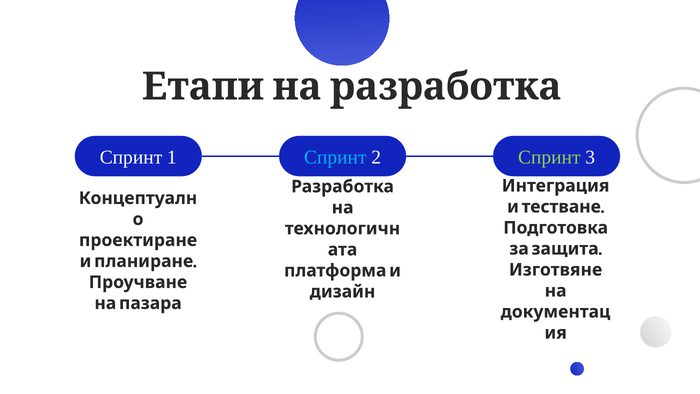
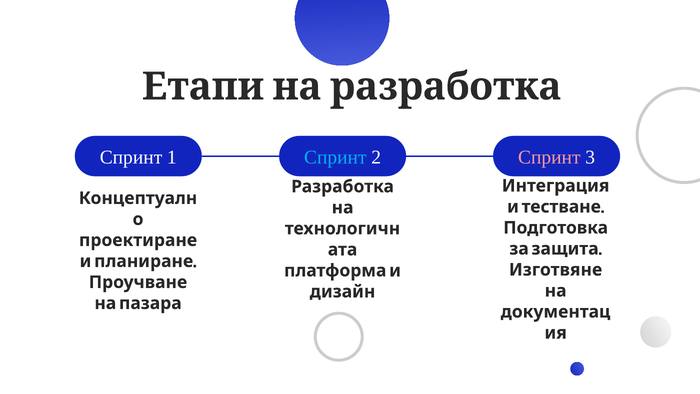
Спринт at (549, 157) colour: light green -> pink
